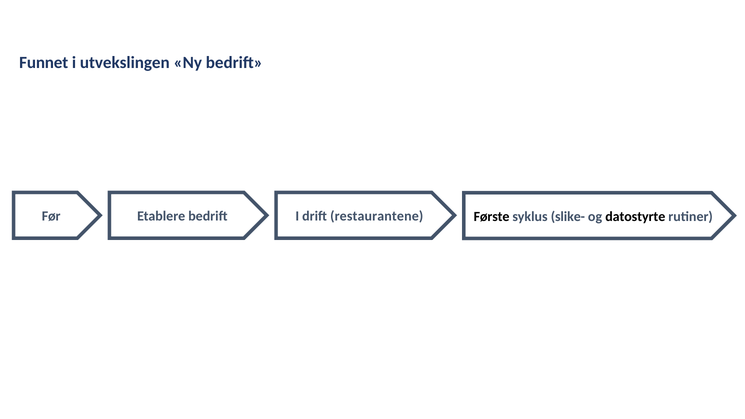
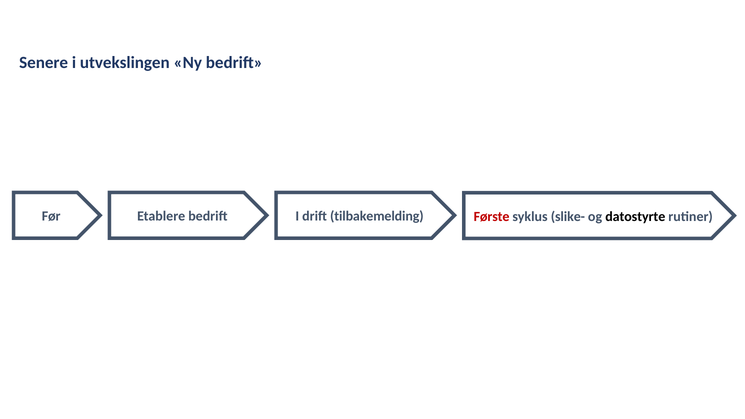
Funnet: Funnet -> Senere
restaurantene: restaurantene -> tilbakemelding
Første colour: black -> red
